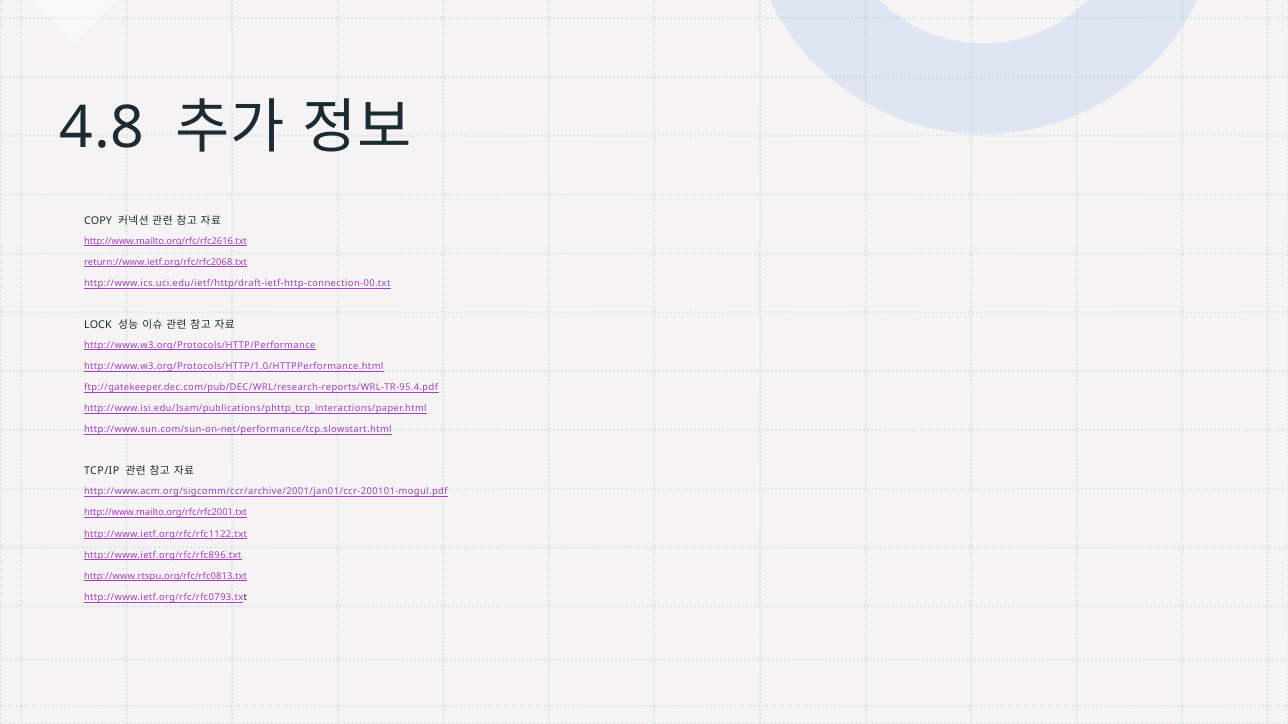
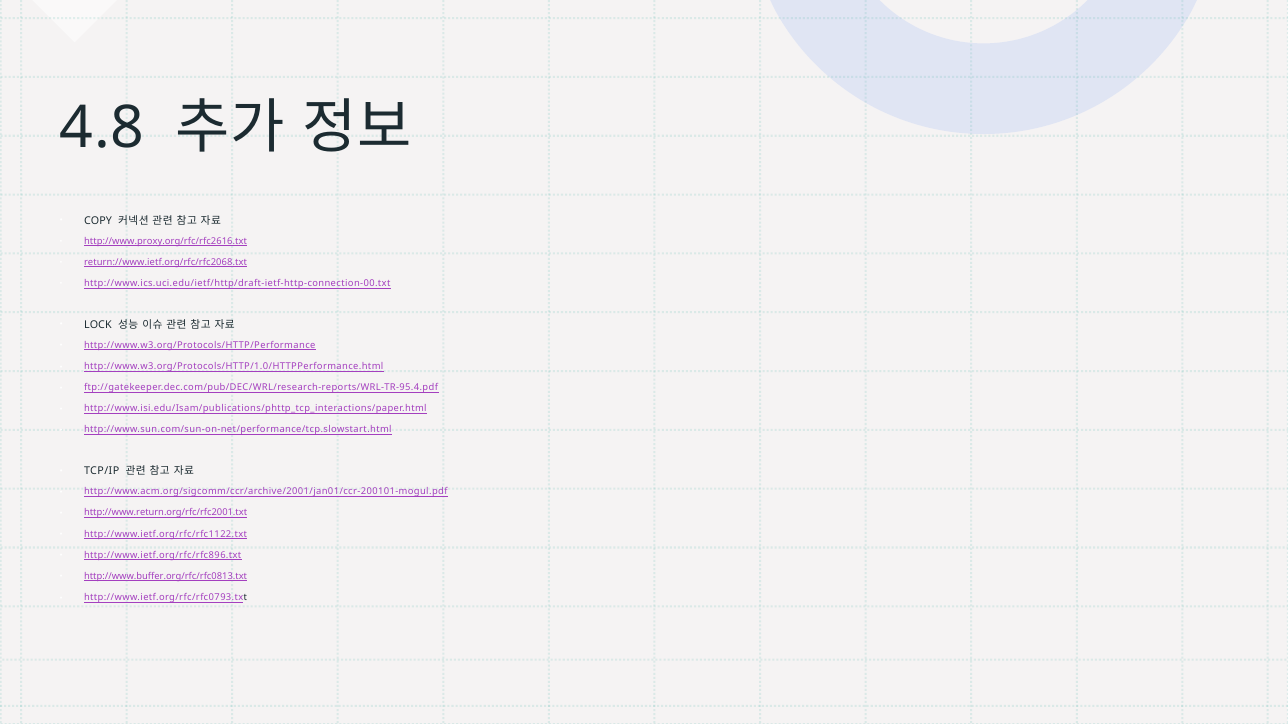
http://www.mailto.org/rfc/rfc2616.txt: http://www.mailto.org/rfc/rfc2616.txt -> http://www.proxy.org/rfc/rfc2616.txt
http://www.mailto.org/rfc/rfc2001.txt: http://www.mailto.org/rfc/rfc2001.txt -> http://www.return.org/rfc/rfc2001.txt
http://www.rtspu.org/rfc/rfc0813.txt: http://www.rtspu.org/rfc/rfc0813.txt -> http://www.buffer.org/rfc/rfc0813.txt
